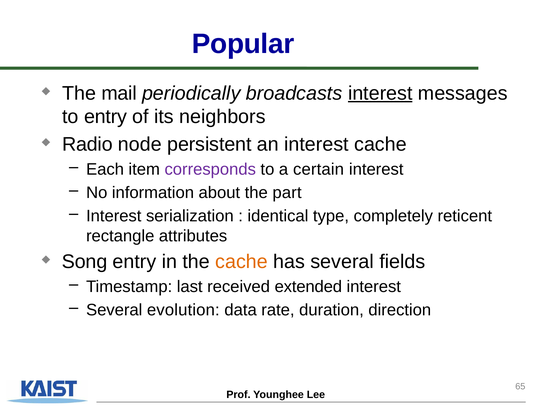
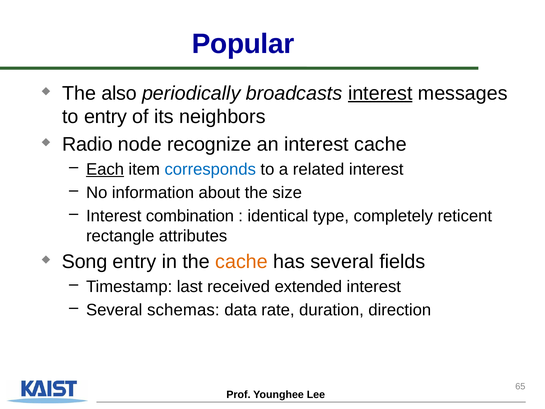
mail: mail -> also
persistent: persistent -> recognize
Each underline: none -> present
corresponds colour: purple -> blue
certain: certain -> related
part: part -> size
serialization: serialization -> combination
evolution: evolution -> schemas
